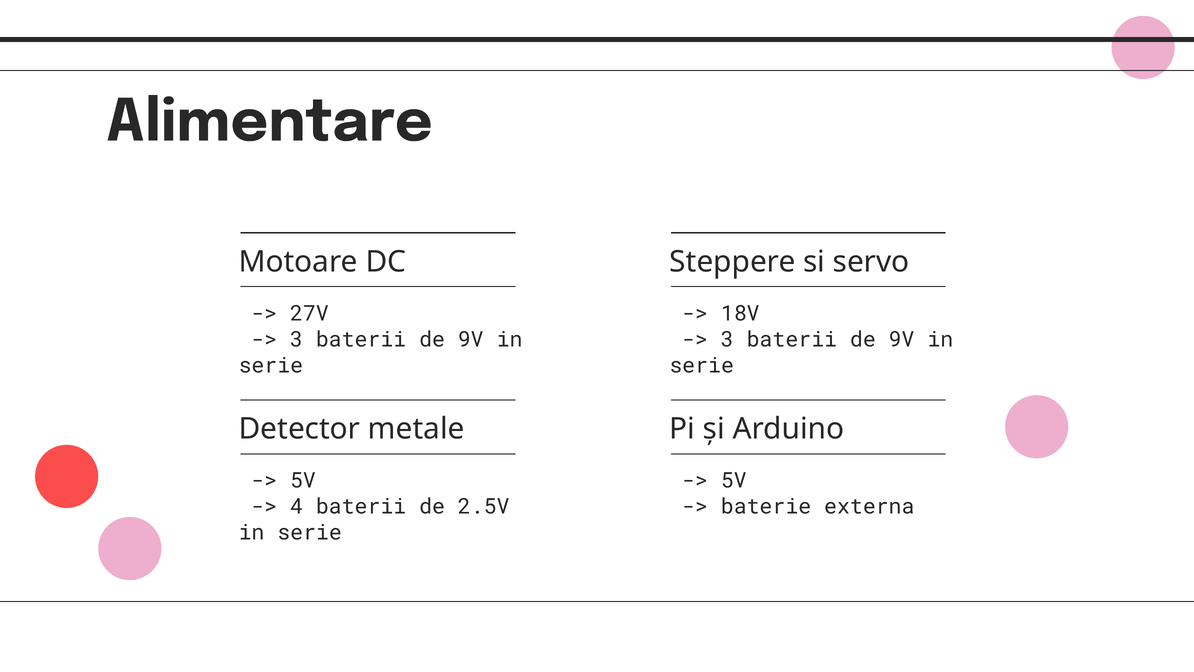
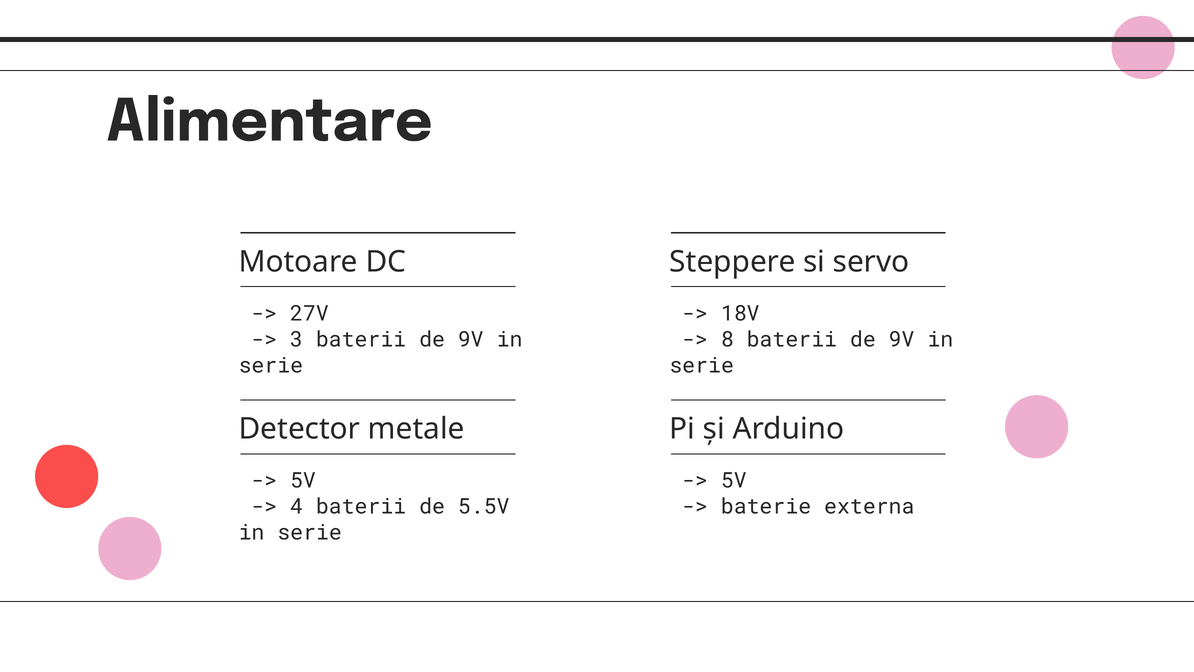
3 at (727, 340): 3 -> 8
2.5V: 2.5V -> 5.5V
